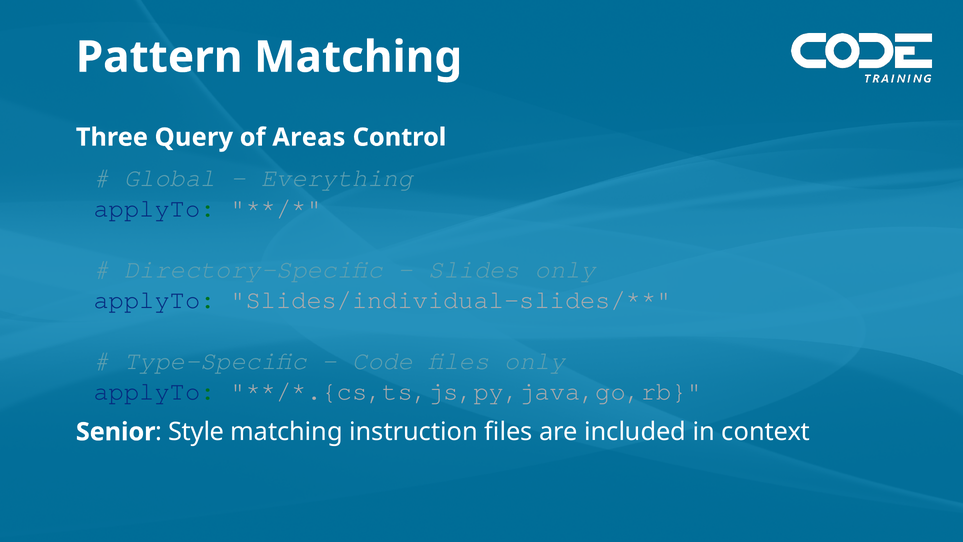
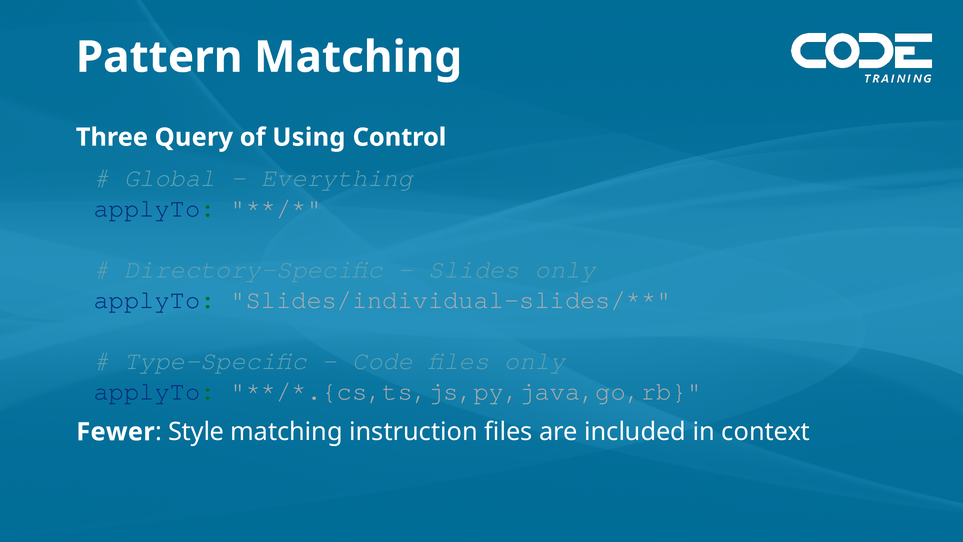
Areas: Areas -> Using
Senior: Senior -> Fewer
